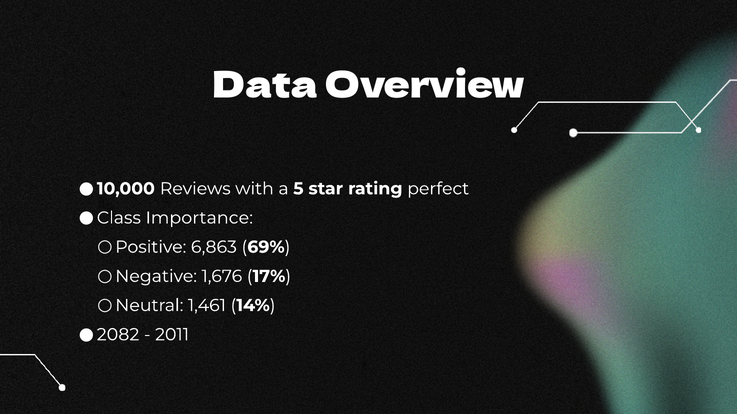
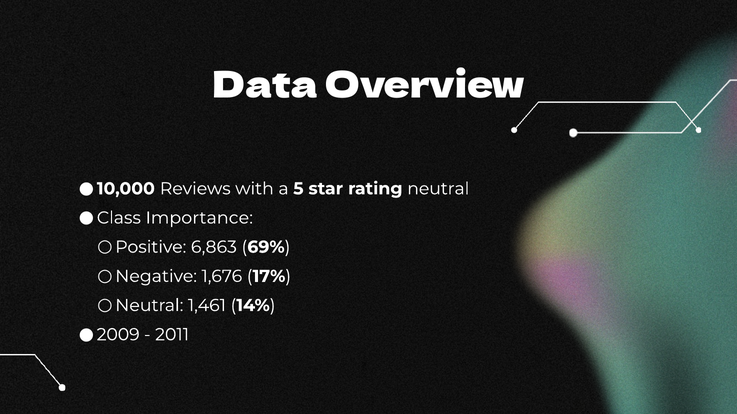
rating perfect: perfect -> neutral
2082: 2082 -> 2009
